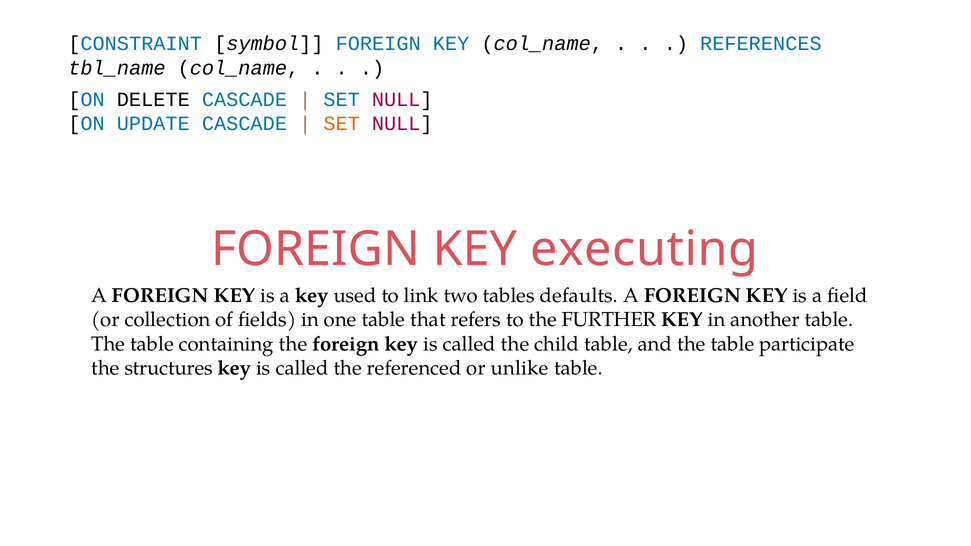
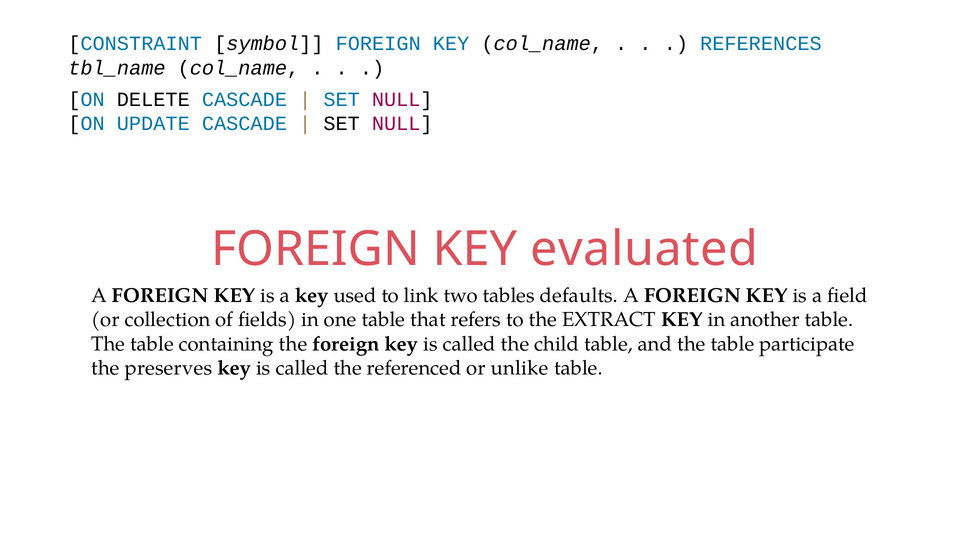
SET at (342, 124) colour: orange -> black
executing: executing -> evaluated
FURTHER: FURTHER -> EXTRACT
structures: structures -> preserves
